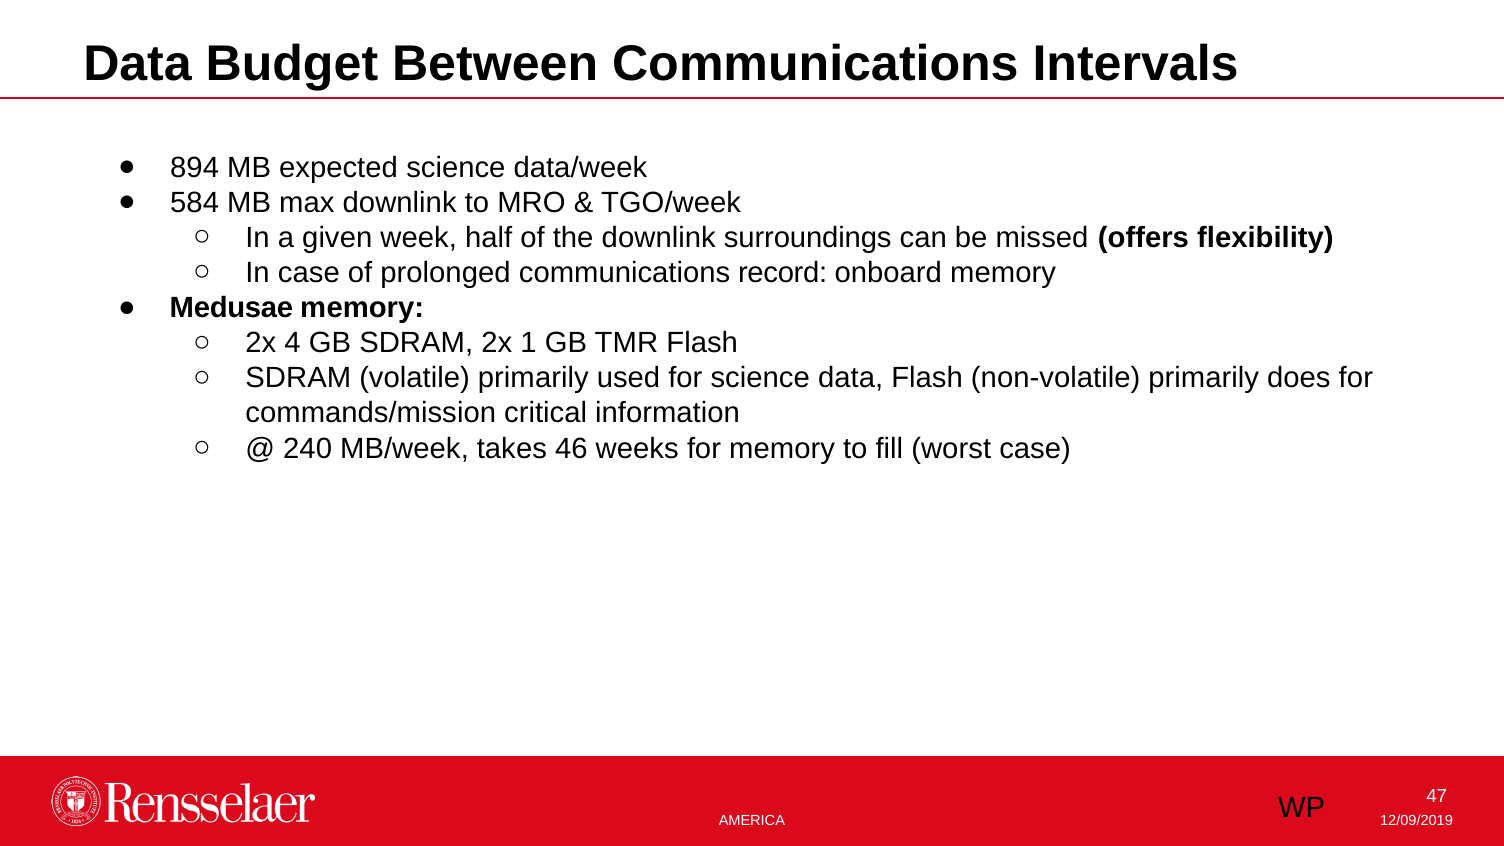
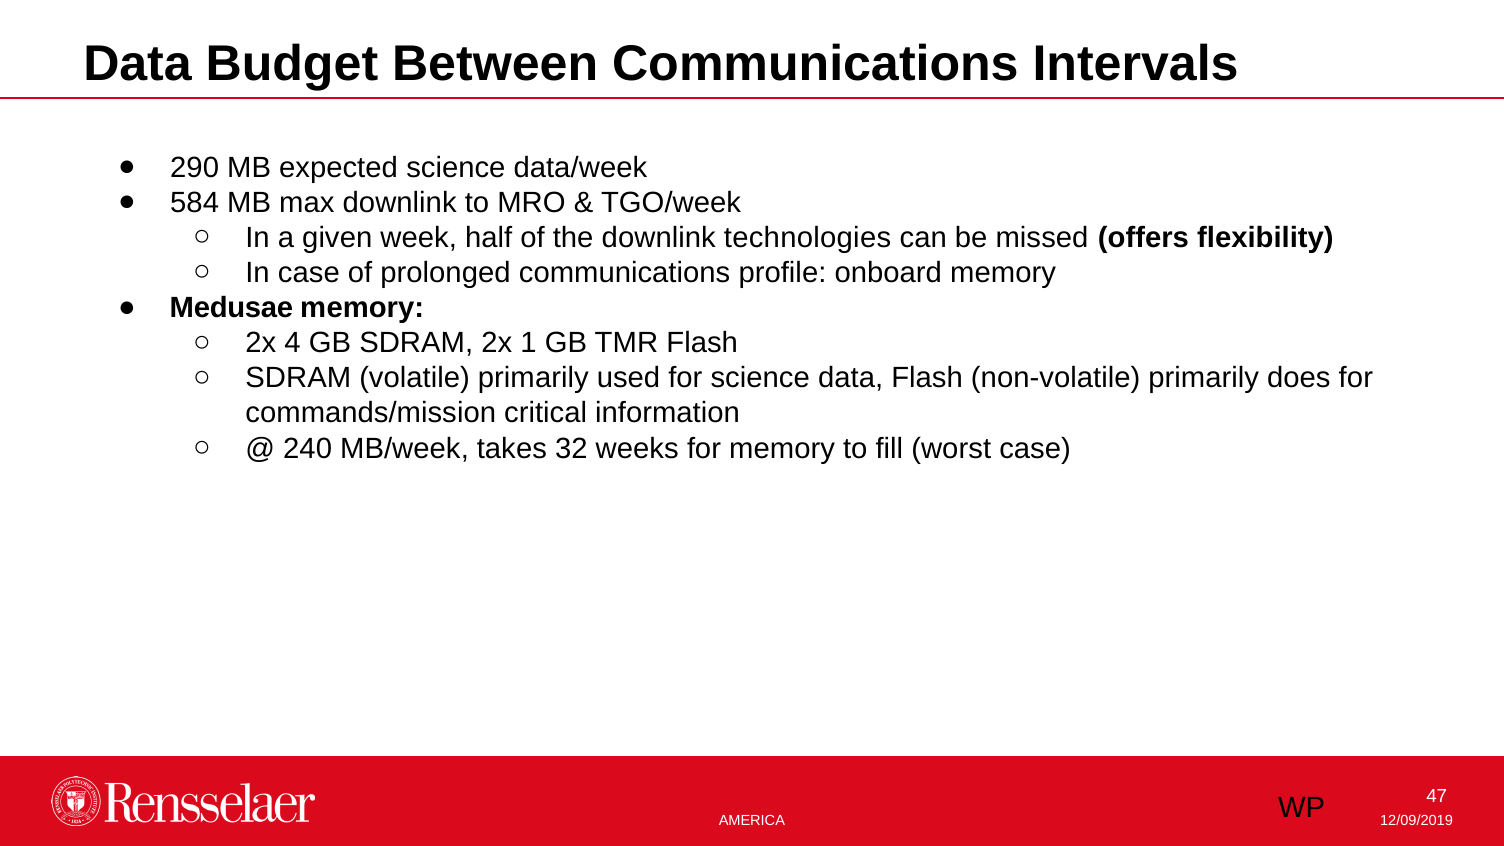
894: 894 -> 290
surroundings: surroundings -> technologies
record: record -> profile
46: 46 -> 32
